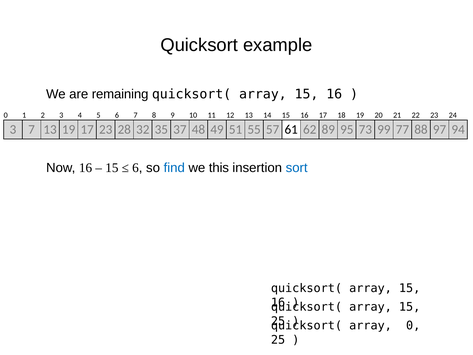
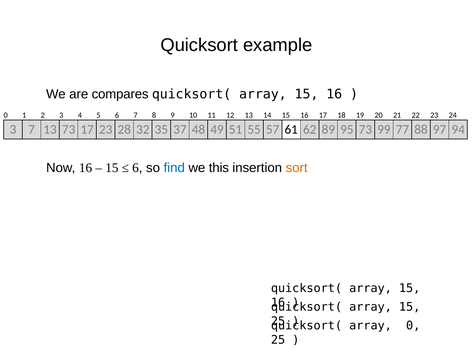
remaining: remaining -> compares
13 19: 19 -> 73
sort colour: blue -> orange
